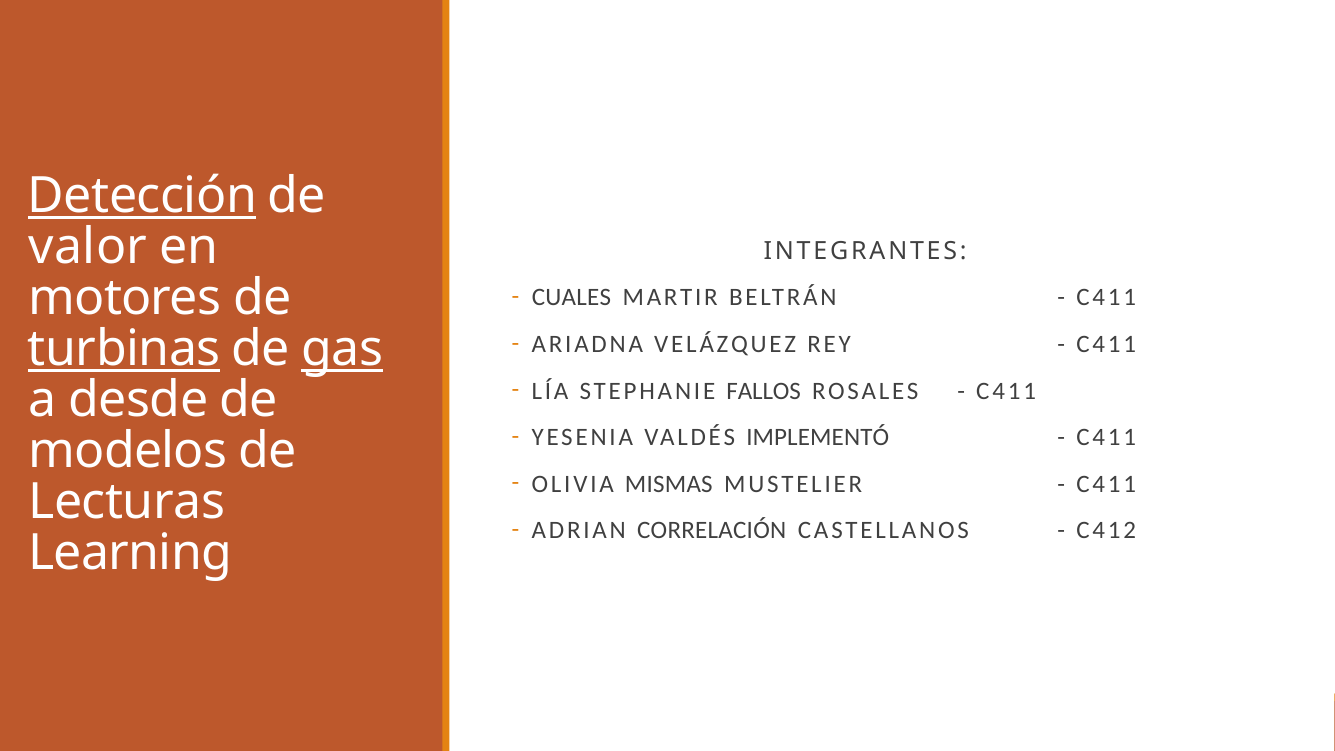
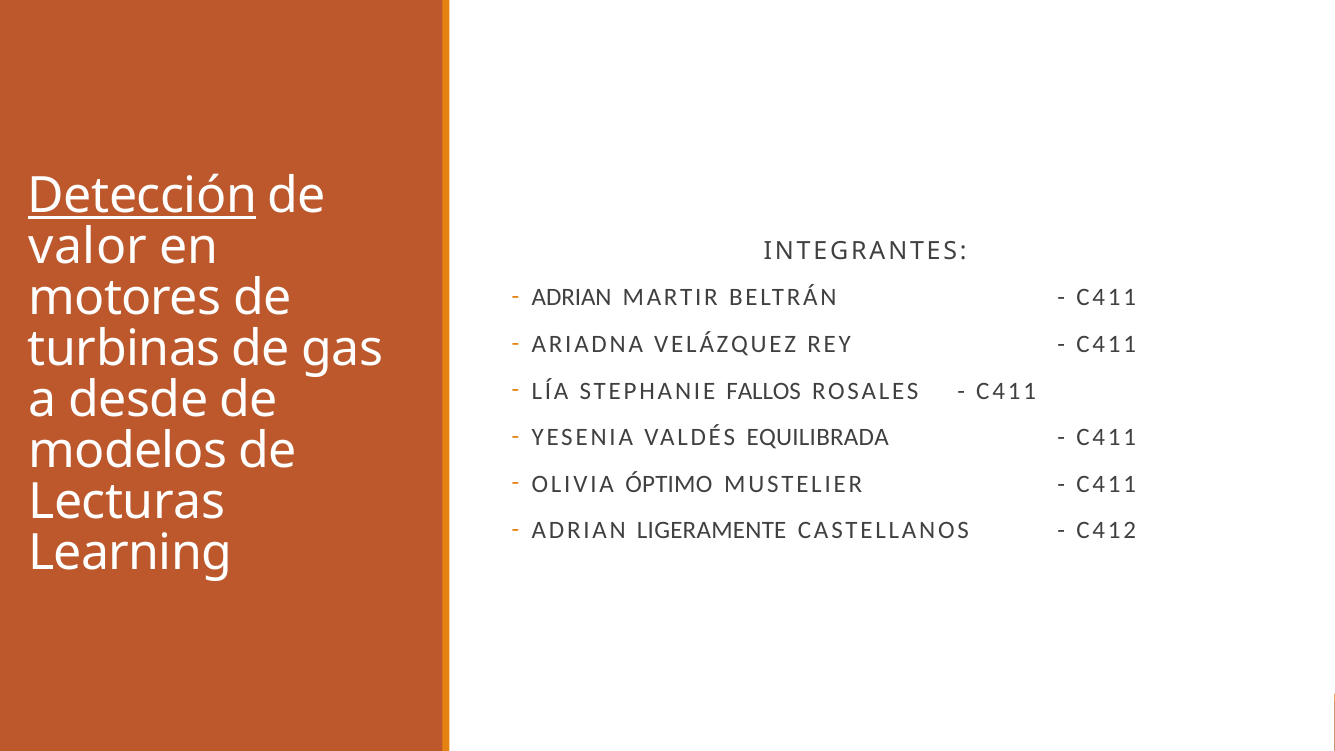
CUALES at (571, 298): CUALES -> ADRIAN
turbinas underline: present -> none
gas underline: present -> none
IMPLEMENTÓ: IMPLEMENTÓ -> EQUILIBRADA
MISMAS: MISMAS -> ÓPTIMO
CORRELACIÓN: CORRELACIÓN -> LIGERAMENTE
